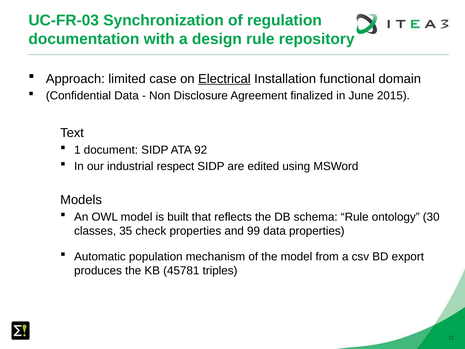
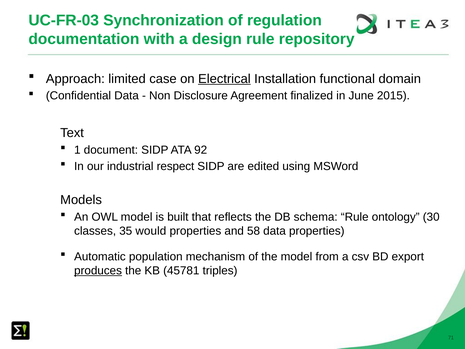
check: check -> would
99: 99 -> 58
produces underline: none -> present
